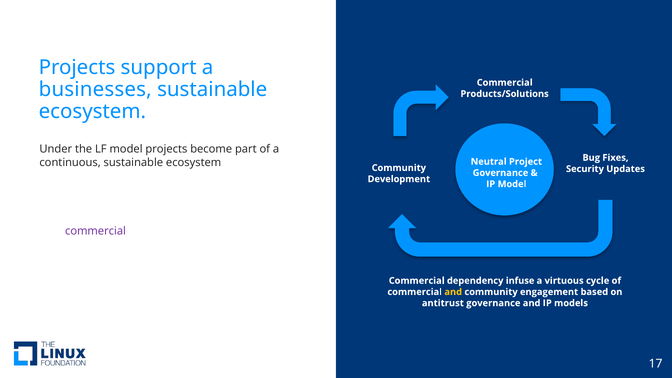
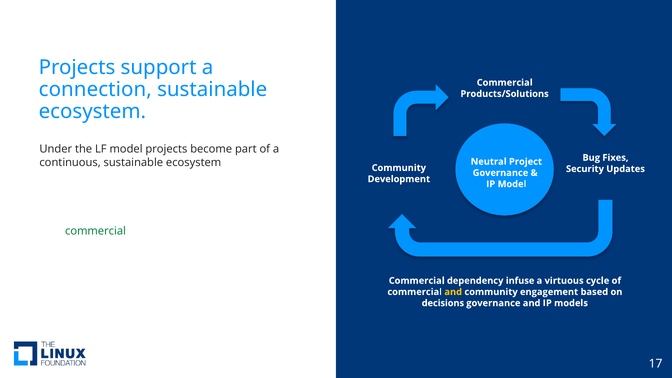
businesses at (95, 90): businesses -> connection
commercial at (95, 231) colour: purple -> green
antitrust: antitrust -> decisions
